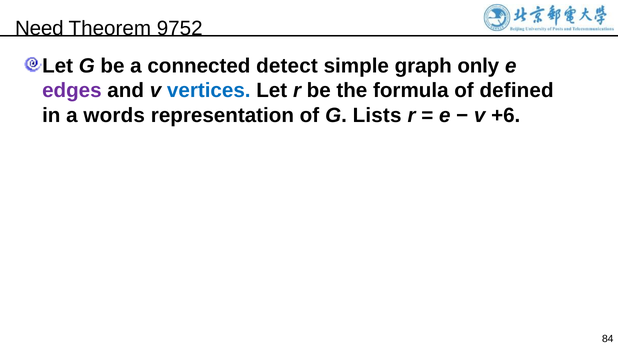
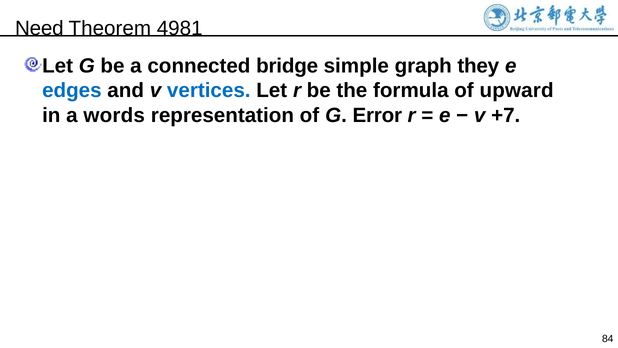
9752: 9752 -> 4981
detect: detect -> bridge
only: only -> they
edges colour: purple -> blue
defined: defined -> upward
Lists: Lists -> Error
+6: +6 -> +7
